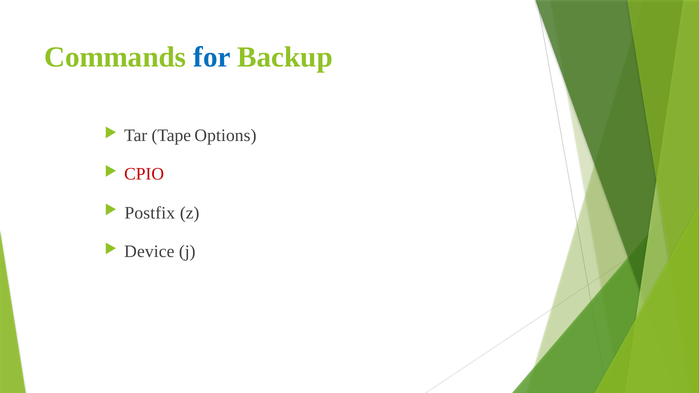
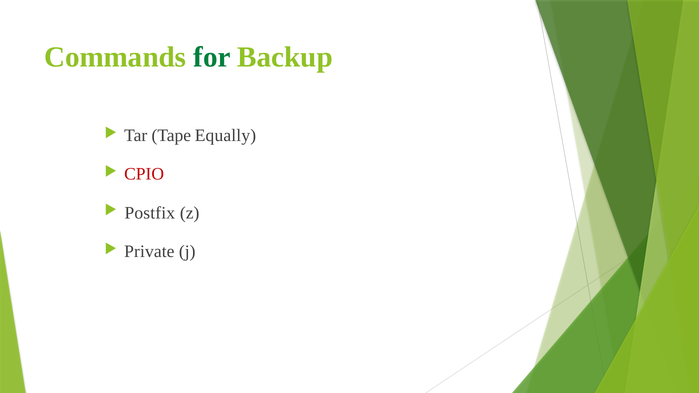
for colour: blue -> green
Options: Options -> Equally
Device: Device -> Private
